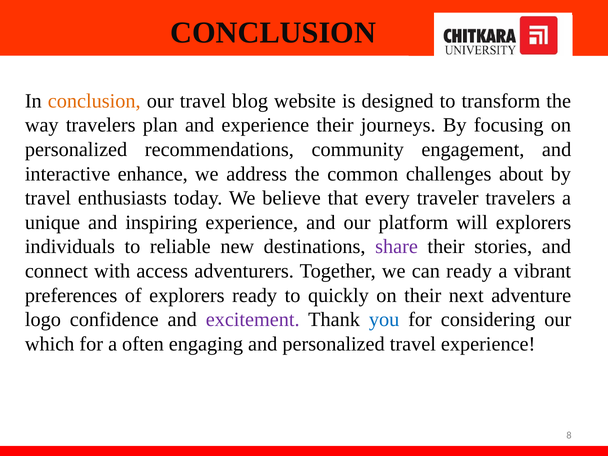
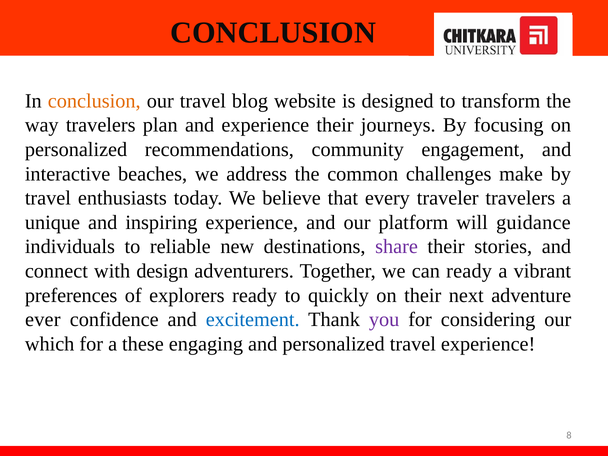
enhance: enhance -> beaches
about: about -> make
will explorers: explorers -> guidance
access: access -> design
logo: logo -> ever
excitement colour: purple -> blue
you colour: blue -> purple
often: often -> these
